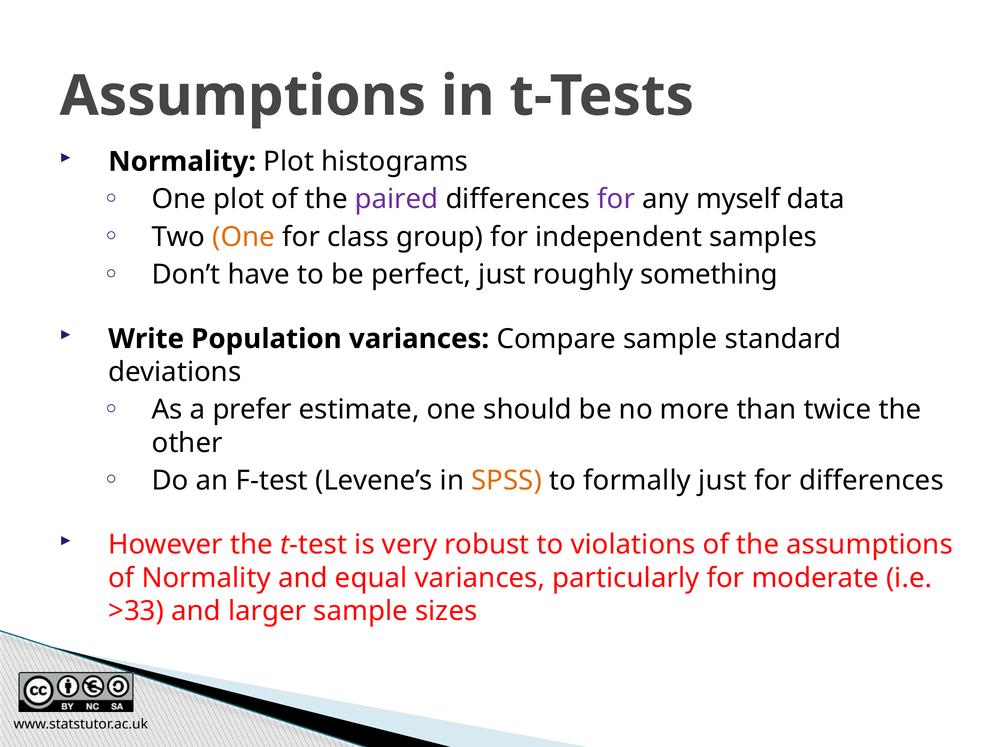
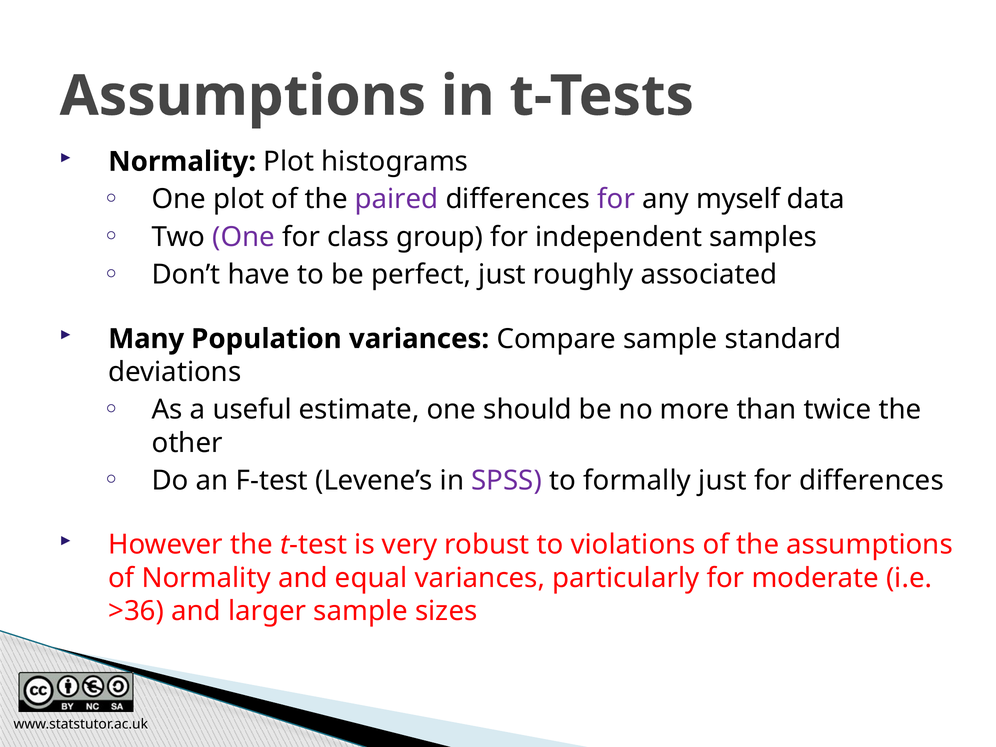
One at (244, 237) colour: orange -> purple
something: something -> associated
Write: Write -> Many
prefer: prefer -> useful
SPSS colour: orange -> purple
>33: >33 -> >36
